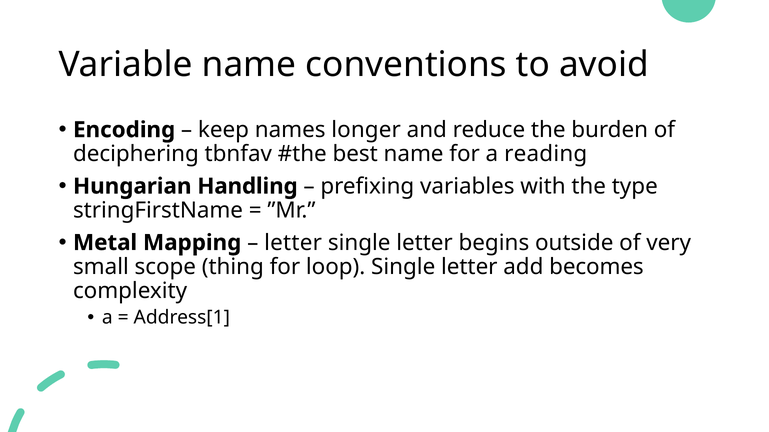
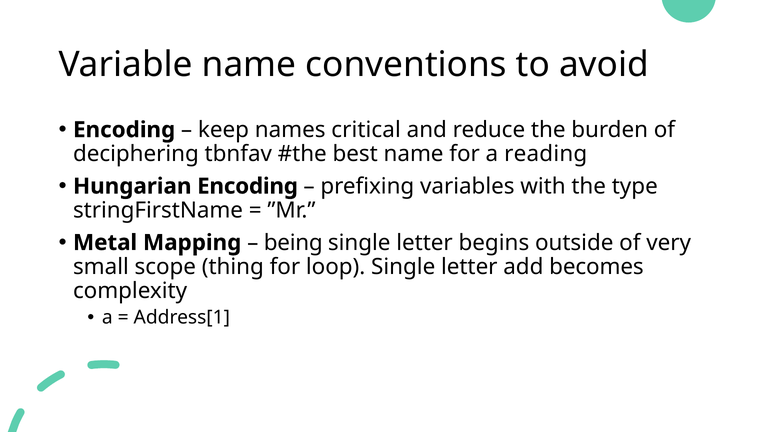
longer: longer -> critical
Hungarian Handling: Handling -> Encoding
letter at (293, 243): letter -> being
